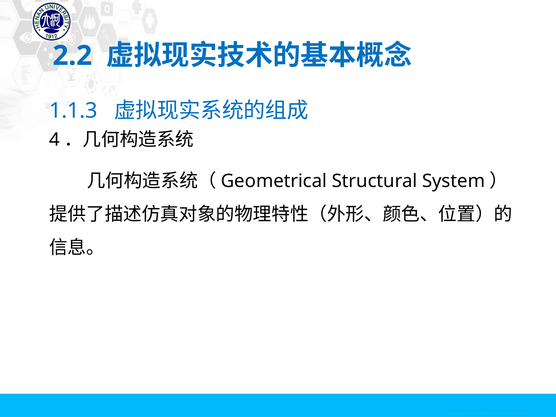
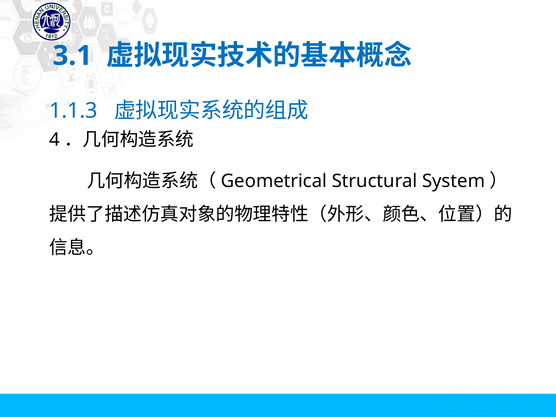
2.2: 2.2 -> 3.1
